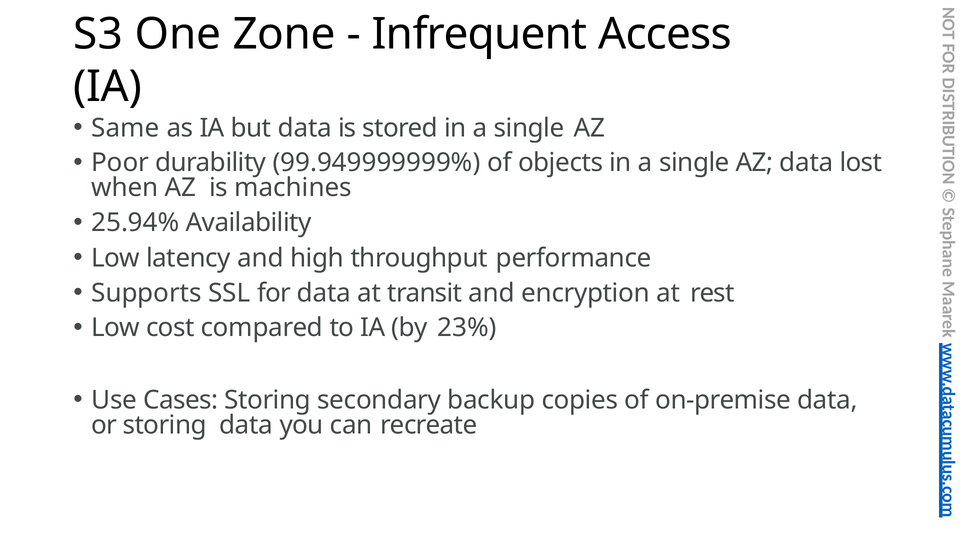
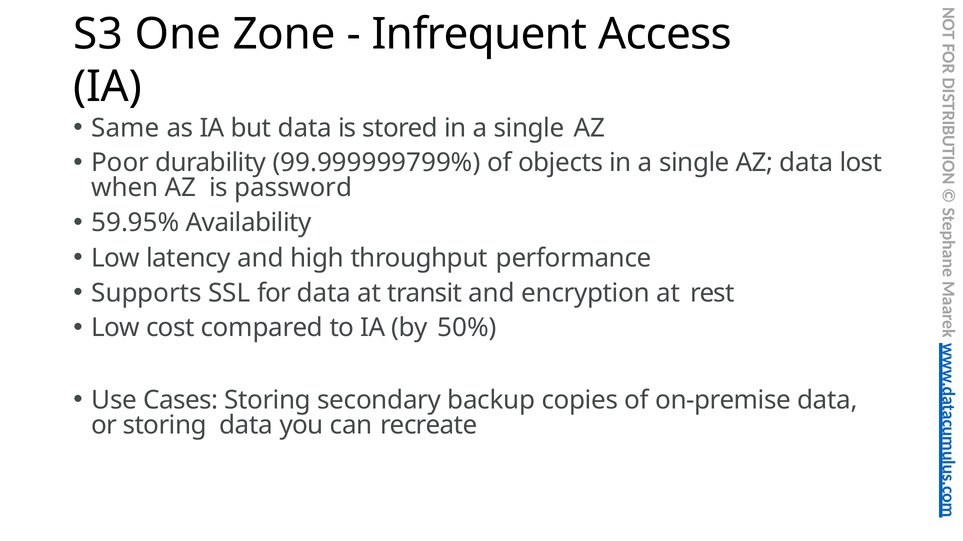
99.949999999%: 99.949999999% -> 99.999999799%
machines: machines -> password
25.94%: 25.94% -> 59.95%
23%: 23% -> 50%
